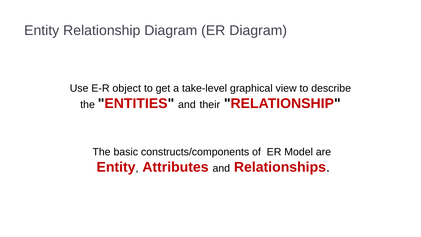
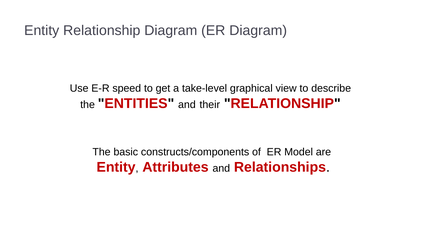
object: object -> speed
